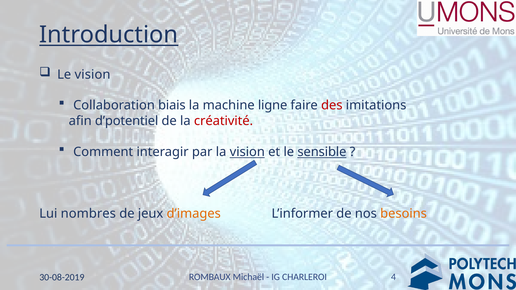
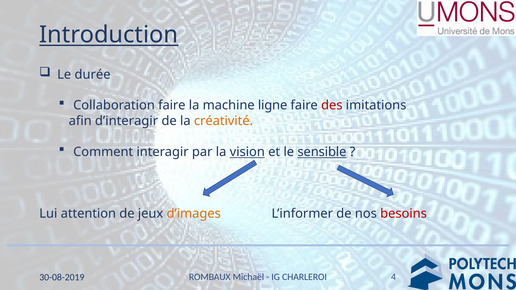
Le vision: vision -> durée
Collaboration biais: biais -> faire
d’potentiel: d’potentiel -> d’interagir
créativité colour: red -> orange
nombres: nombres -> attention
besoins colour: orange -> red
